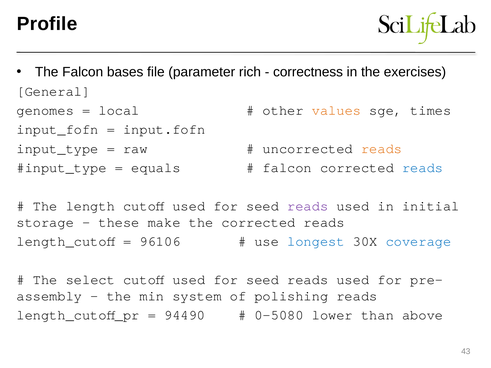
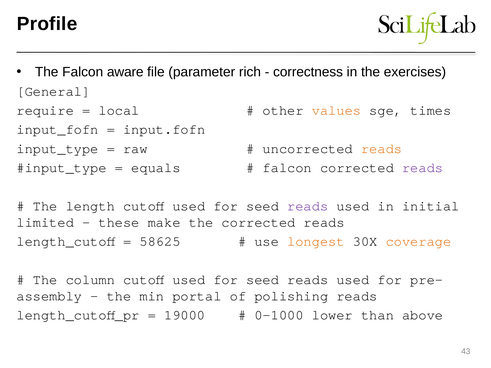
bases: bases -> aware
genomes: genomes -> require
reads at (423, 168) colour: blue -> purple
storage: storage -> limited
96106: 96106 -> 58625
longest colour: blue -> orange
coverage colour: blue -> orange
select: select -> column
system: system -> portal
94490: 94490 -> 19000
0-5080: 0-5080 -> 0-1000
